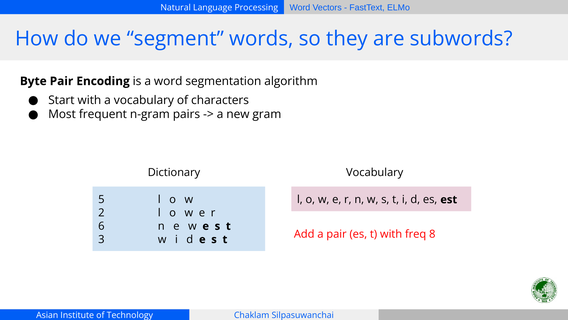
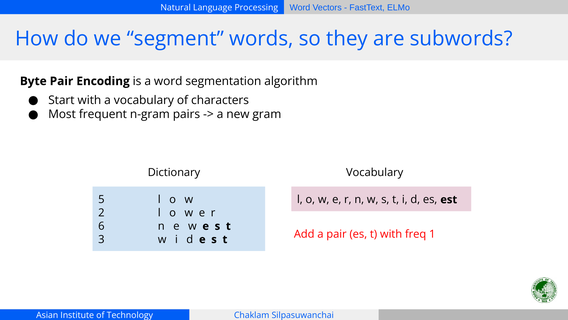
8: 8 -> 1
